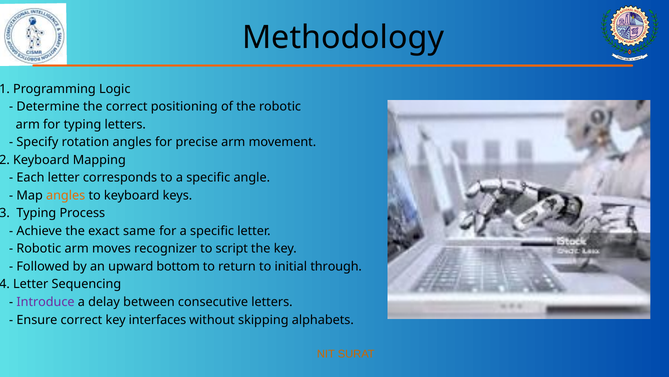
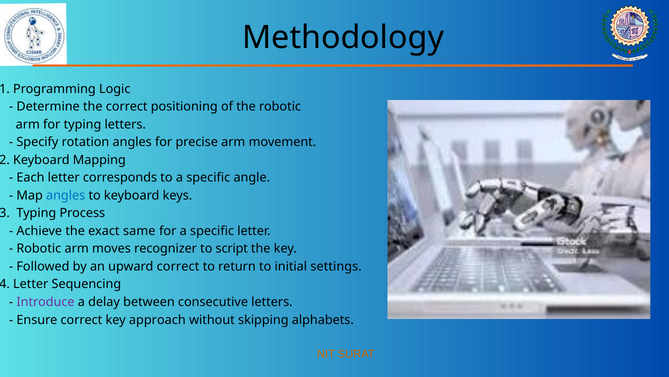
angles at (66, 195) colour: orange -> blue
upward bottom: bottom -> correct
through: through -> settings
interfaces: interfaces -> approach
